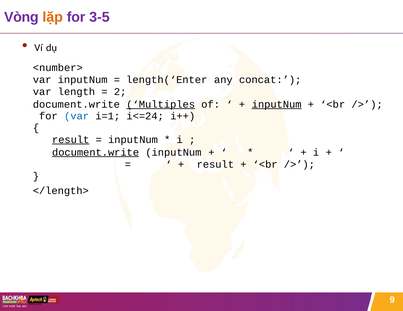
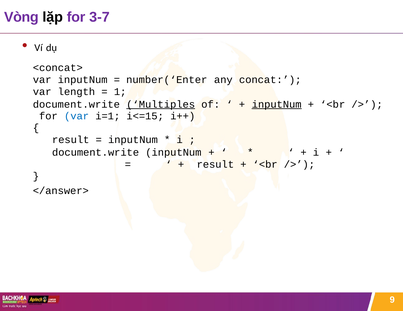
lặp colour: orange -> black
3-5: 3-5 -> 3-7
<number>: <number> -> <concat>
length(‘Enter: length(‘Enter -> number(‘Enter
2: 2 -> 1
i<=24: i<=24 -> i<=15
result at (71, 140) underline: present -> none
document.write at (96, 152) underline: present -> none
</length>: </length> -> </answer>
